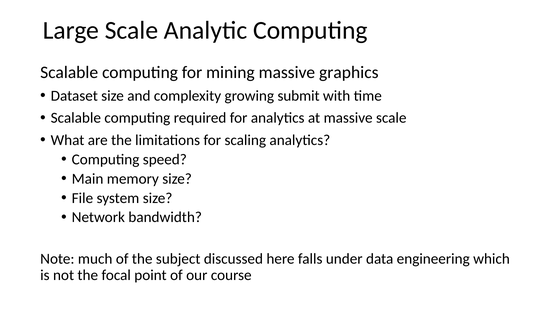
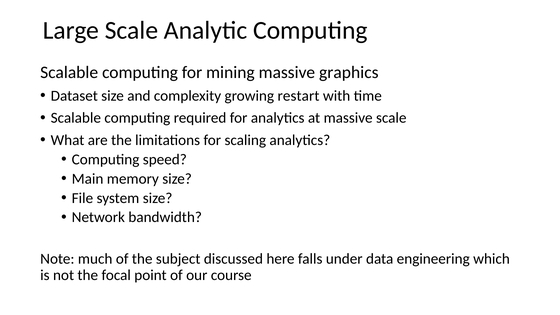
submit: submit -> restart
